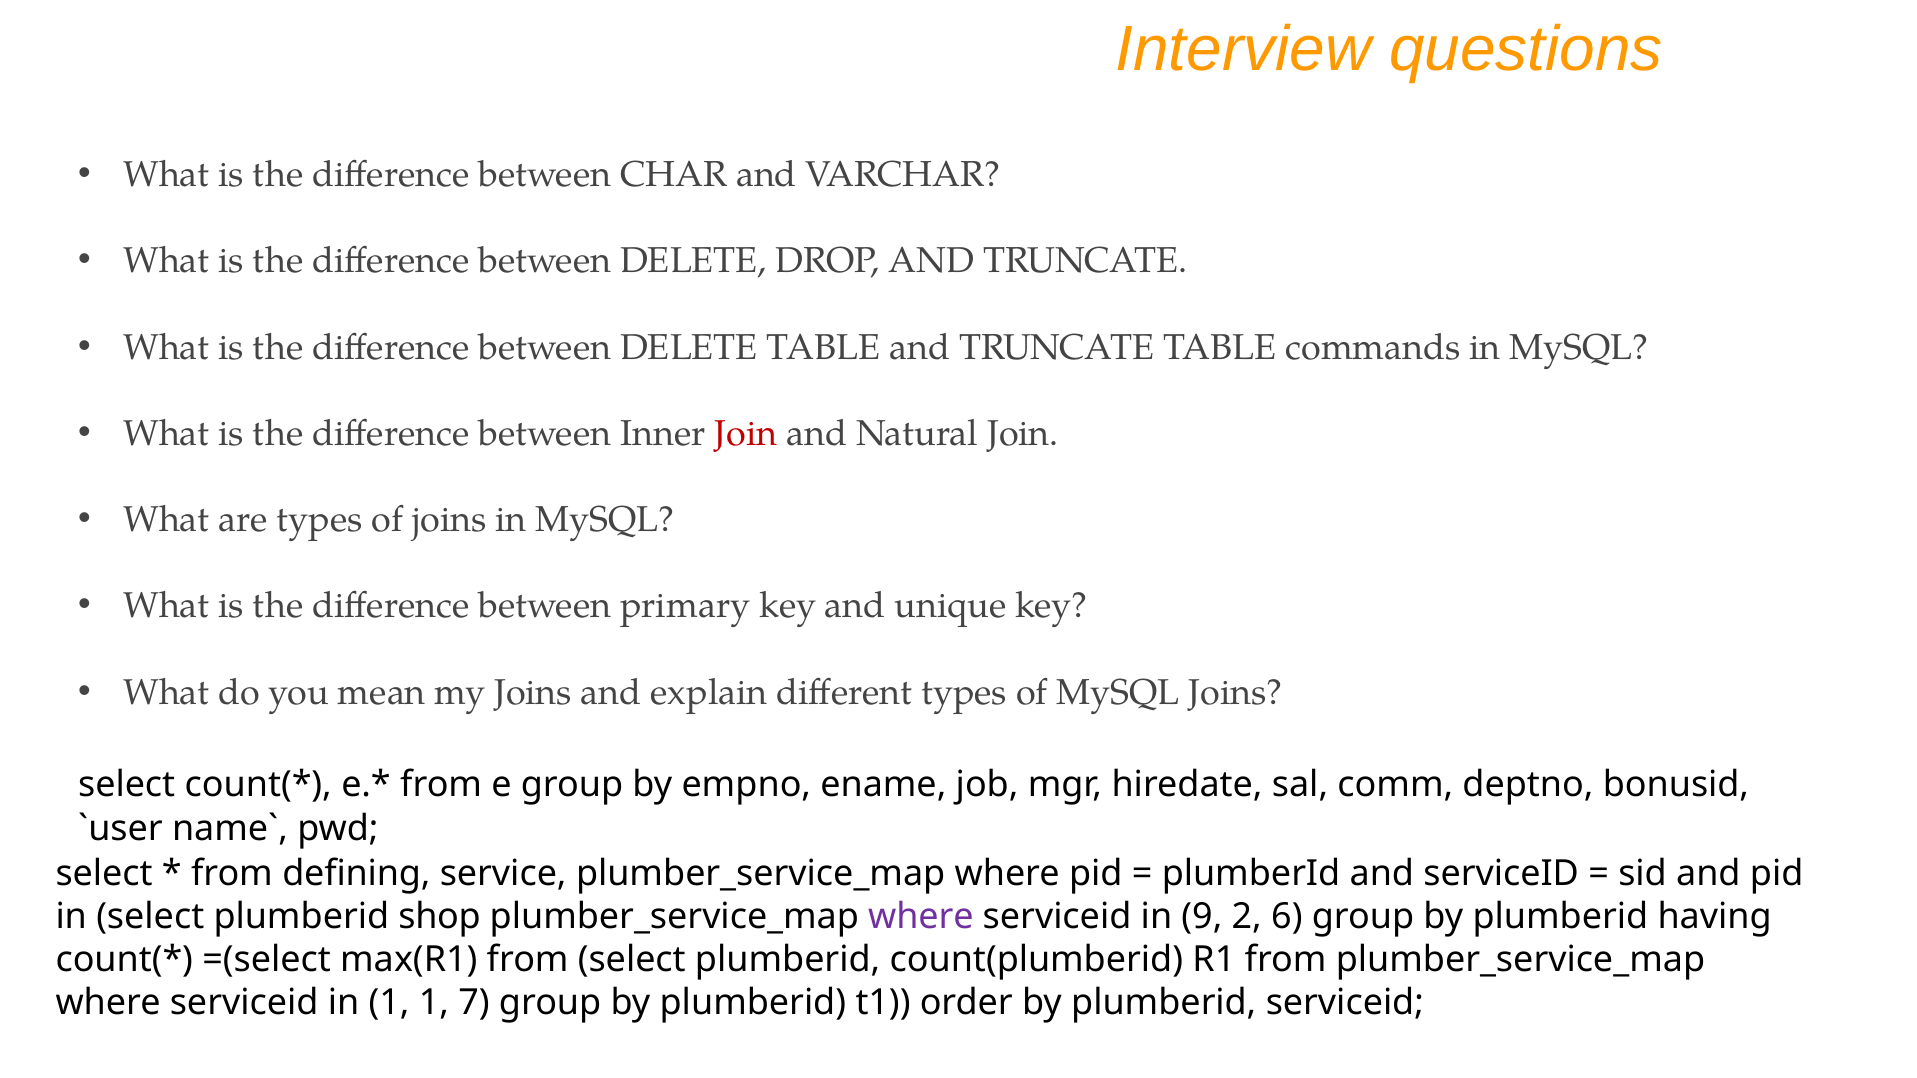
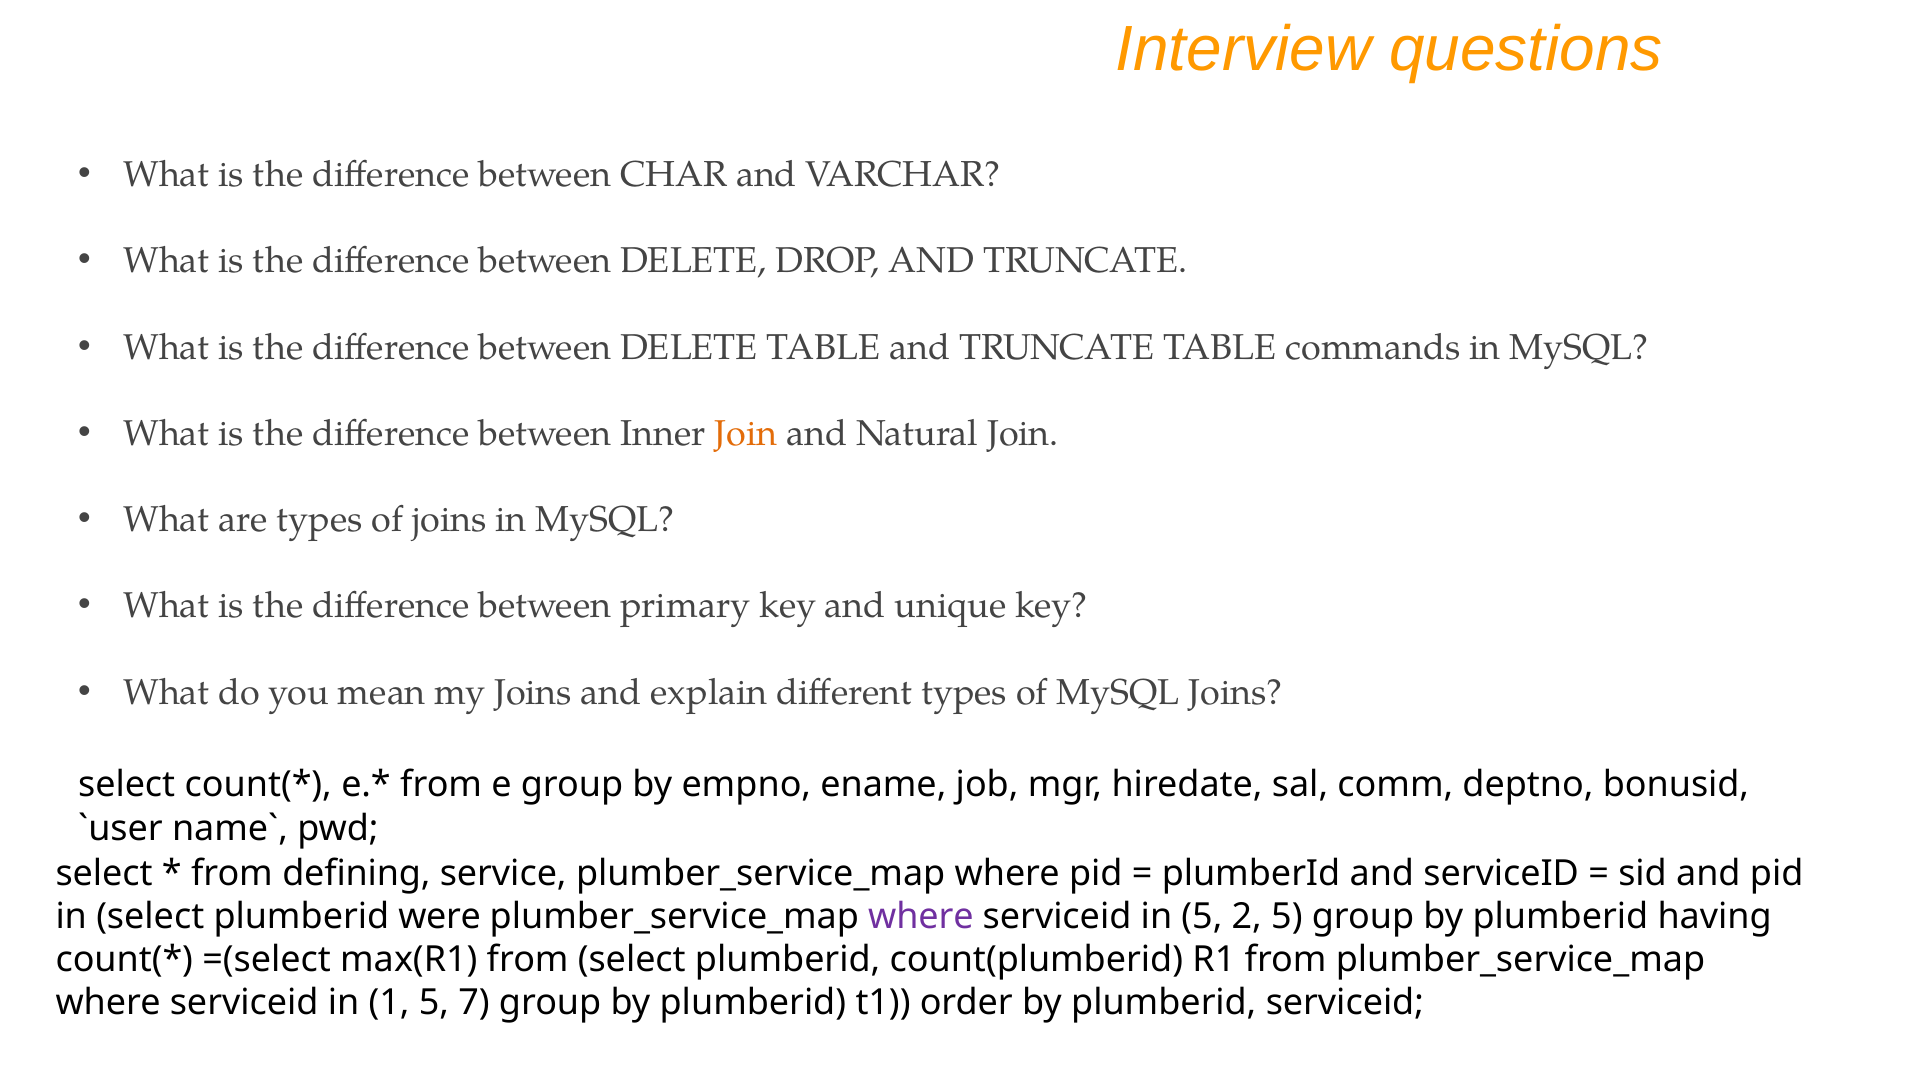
Join at (746, 434) colour: red -> orange
shop: shop -> were
in 9: 9 -> 5
2 6: 6 -> 5
1 1: 1 -> 5
